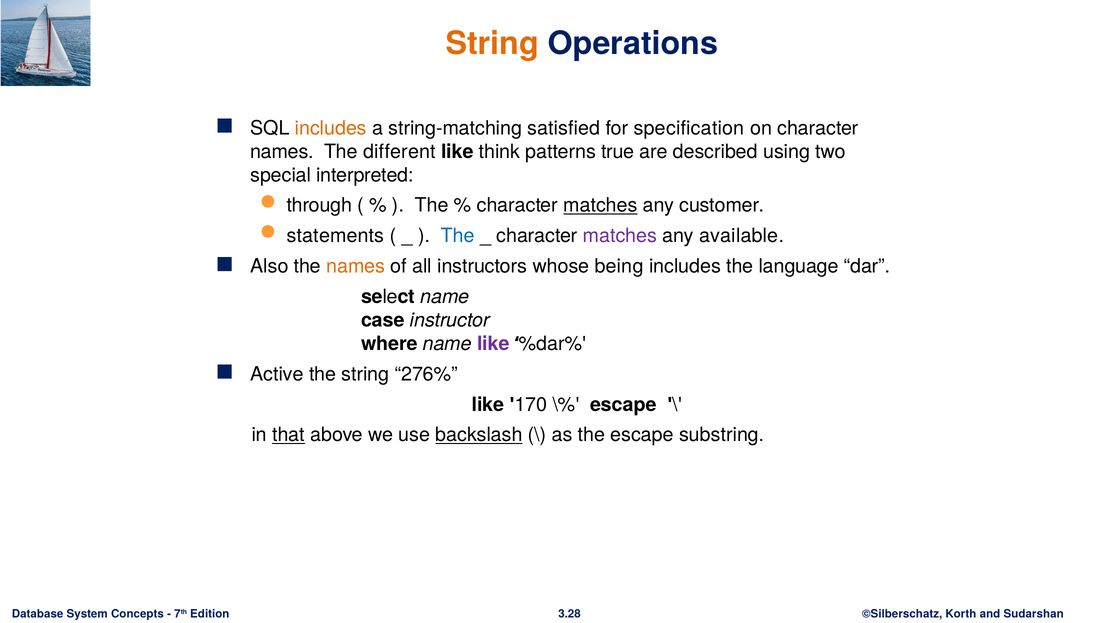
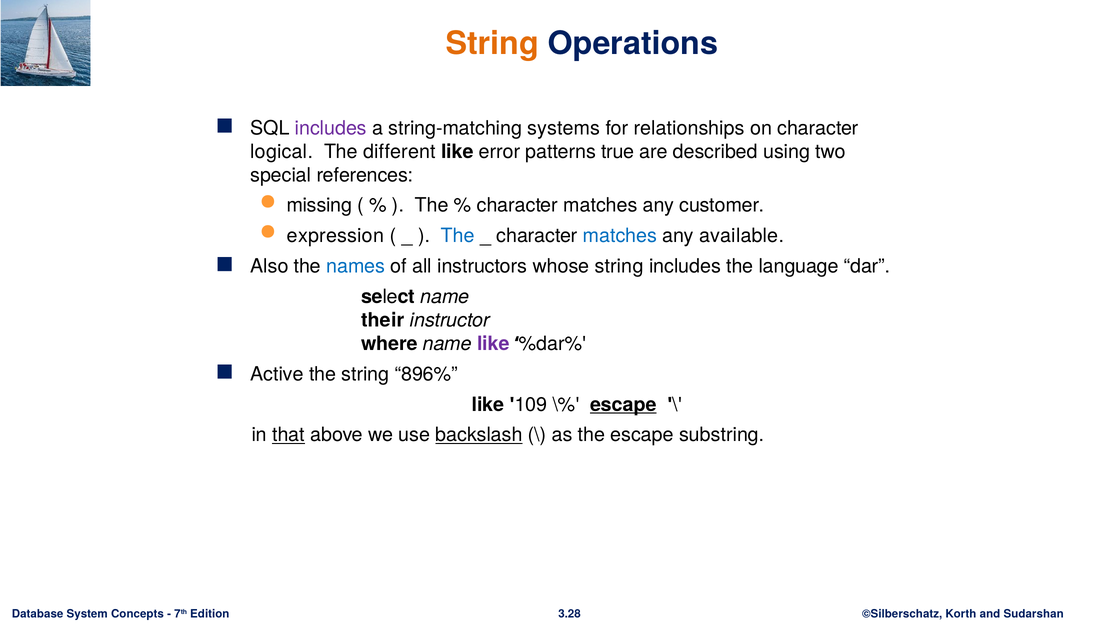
includes at (331, 128) colour: orange -> purple
satisfied: satisfied -> systems
specification: specification -> relationships
names at (282, 151): names -> logical
think: think -> error
interpreted: interpreted -> references
through: through -> missing
matches at (600, 205) underline: present -> none
statements: statements -> expression
matches at (620, 236) colour: purple -> blue
names at (356, 266) colour: orange -> blue
whose being: being -> string
case: case -> their
276%: 276% -> 896%
170: 170 -> 109
escape at (623, 404) underline: none -> present
